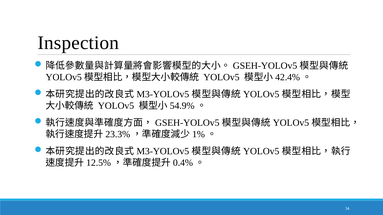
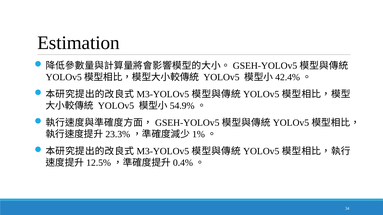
Inspection: Inspection -> Estimation
